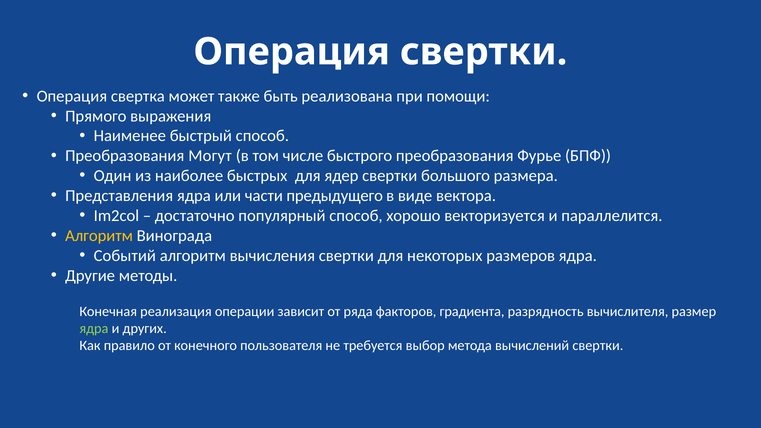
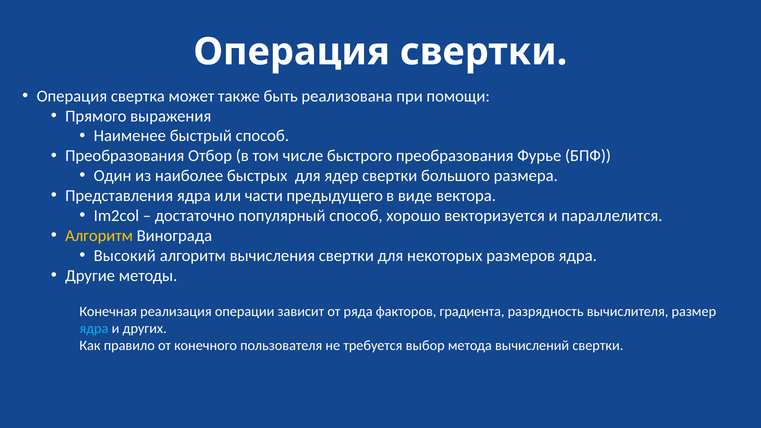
Могут: Могут -> Отбор
Событий: Событий -> Высокий
ядра at (94, 328) colour: light green -> light blue
